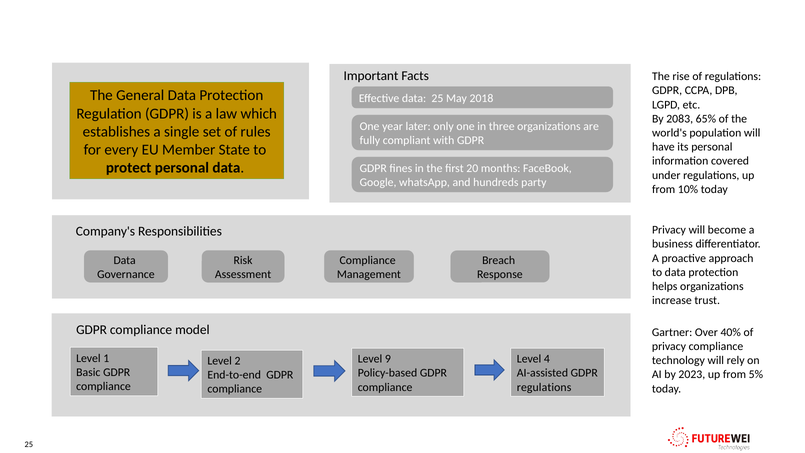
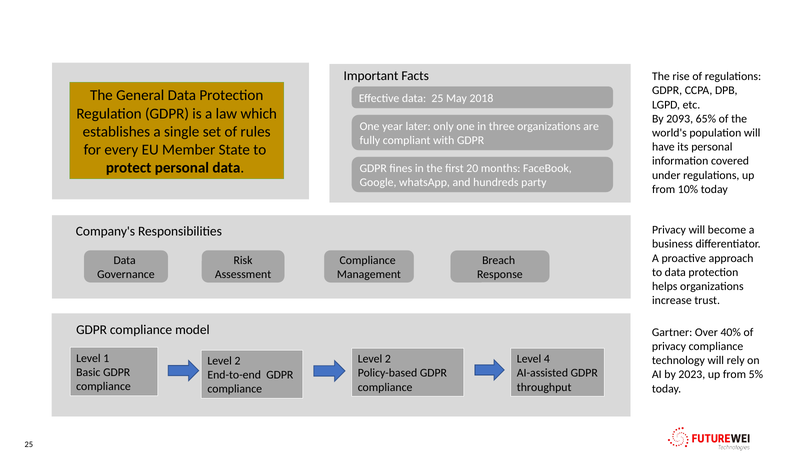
2083: 2083 -> 2093
9 at (388, 359): 9 -> 2
regulations at (544, 387): regulations -> throughput
